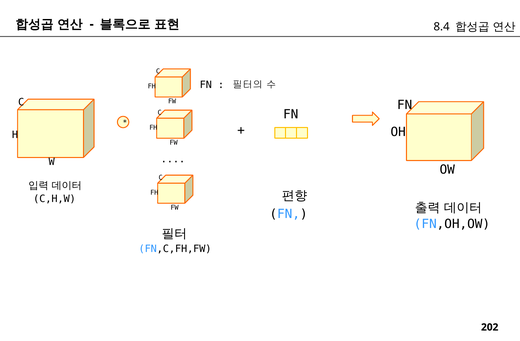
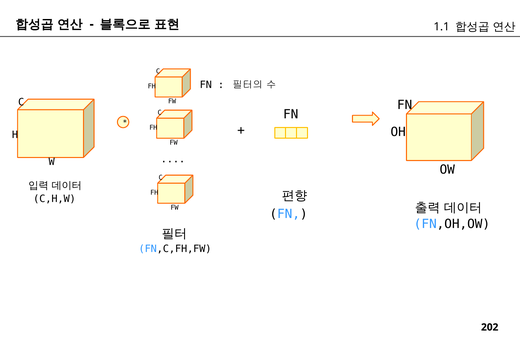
8.4: 8.4 -> 1.1
